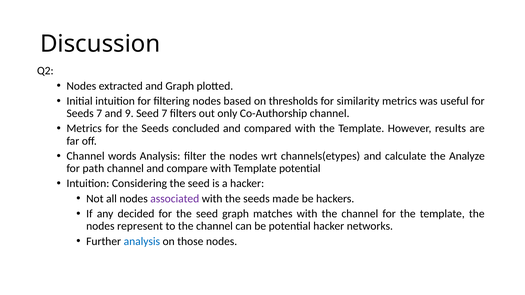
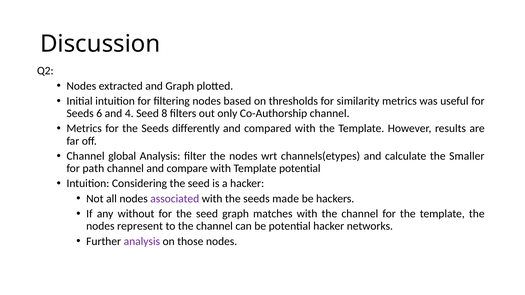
Seeds 7: 7 -> 6
9: 9 -> 4
Seed 7: 7 -> 8
concluded: concluded -> differently
words: words -> global
Analyze: Analyze -> Smaller
decided: decided -> without
analysis at (142, 242) colour: blue -> purple
